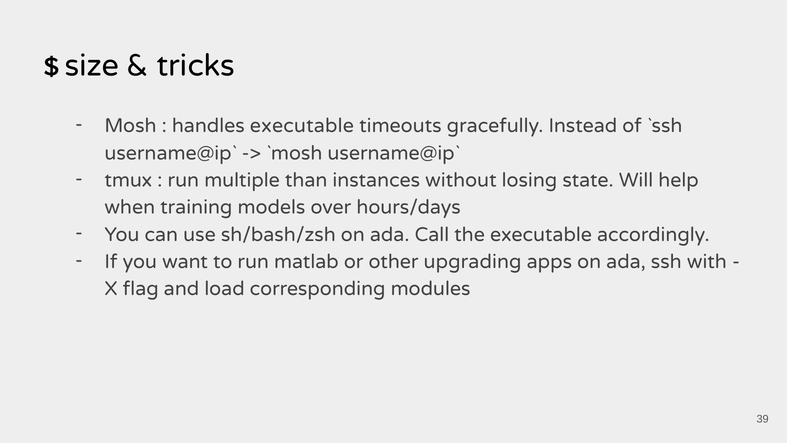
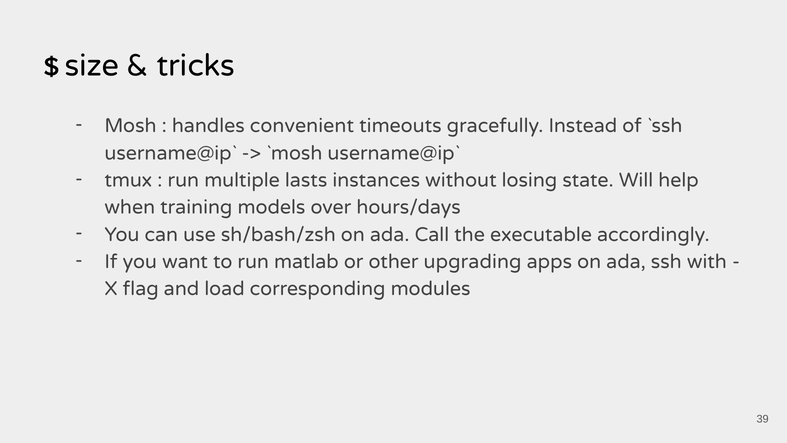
handles executable: executable -> convenient
than: than -> lasts
